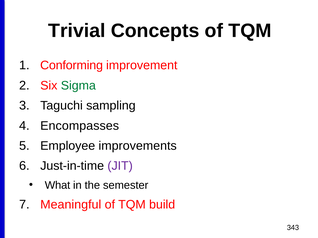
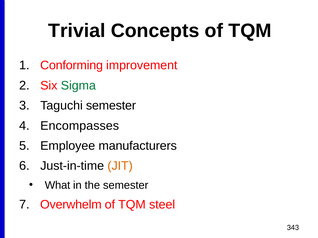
Taguchi sampling: sampling -> semester
improvements: improvements -> manufacturers
JIT colour: purple -> orange
Meaningful: Meaningful -> Overwhelm
build: build -> steel
